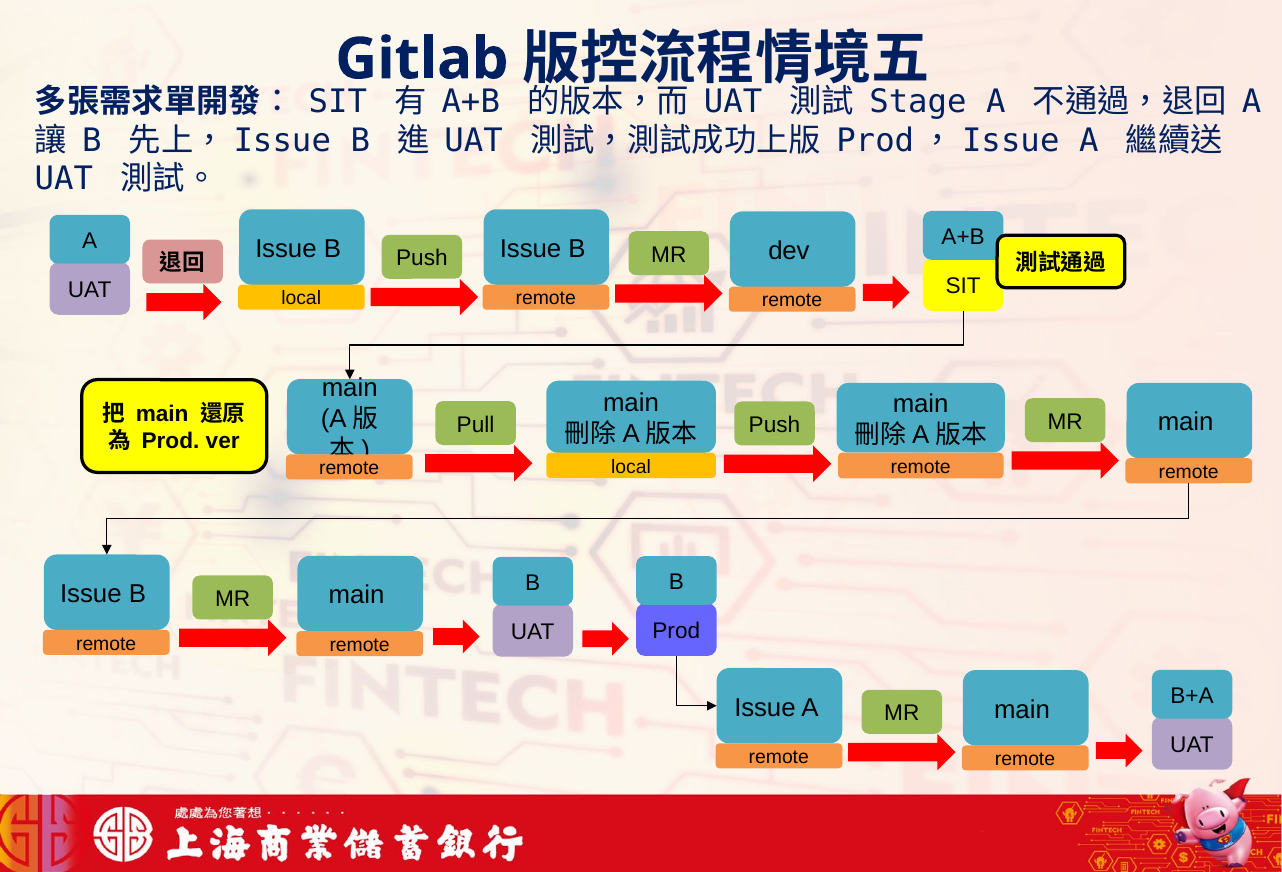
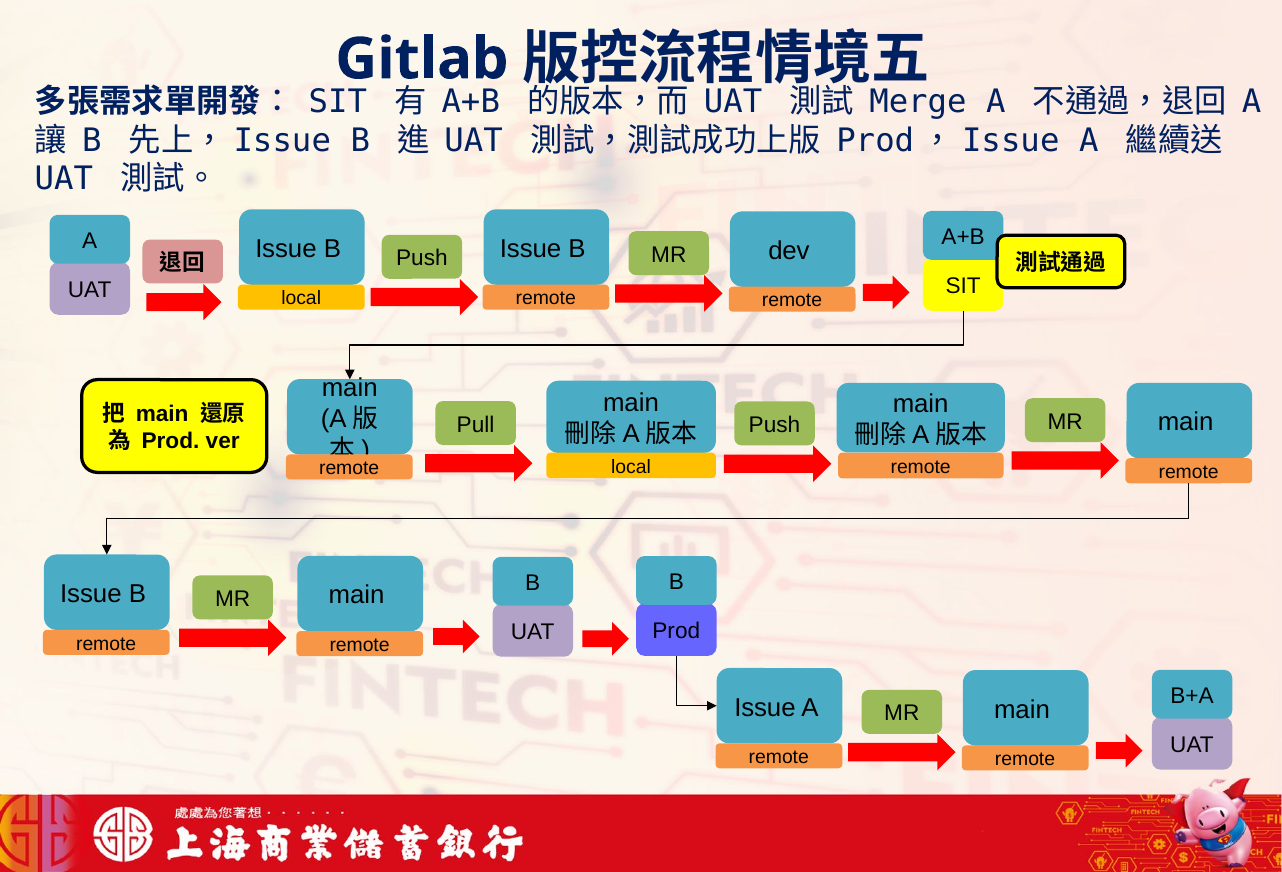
Stage: Stage -> Merge
